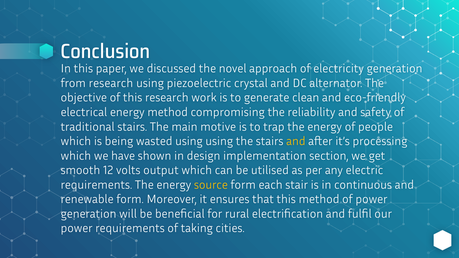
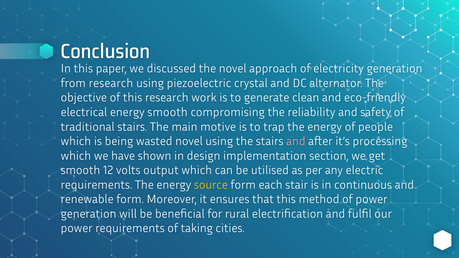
energy method: method -> smooth
wasted using: using -> novel
and at (296, 141) colour: yellow -> pink
